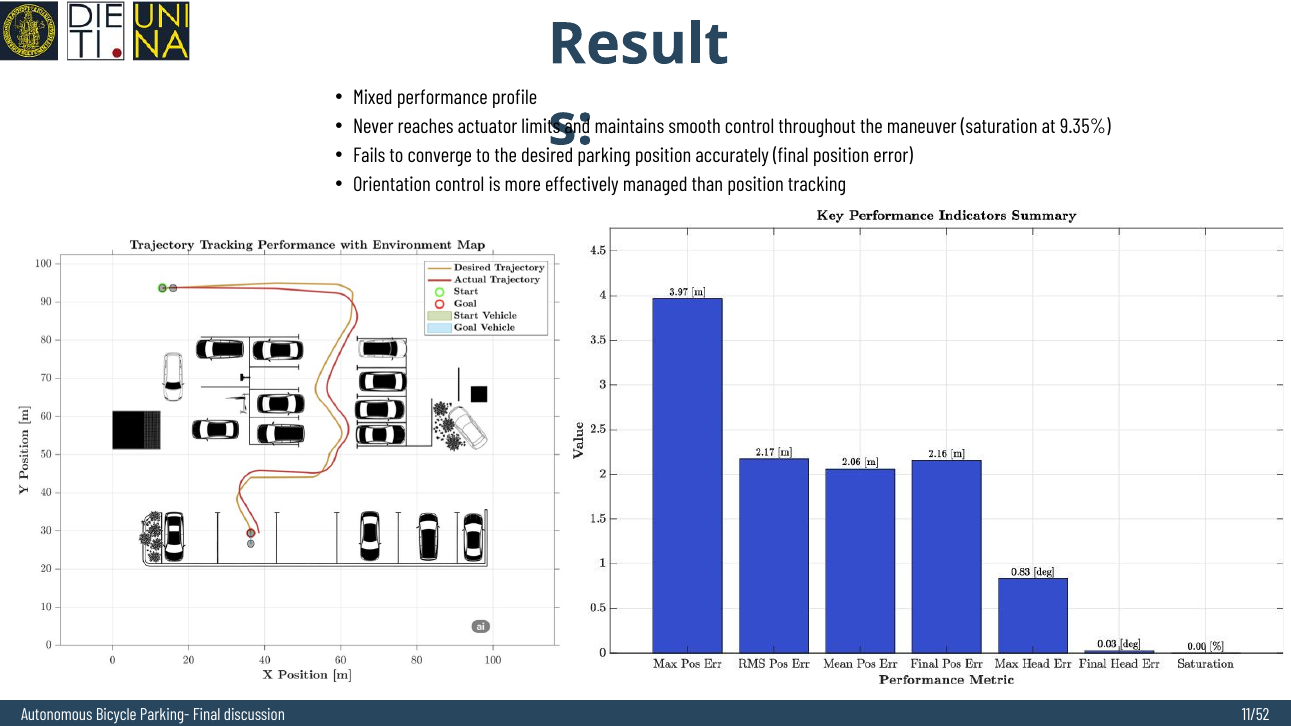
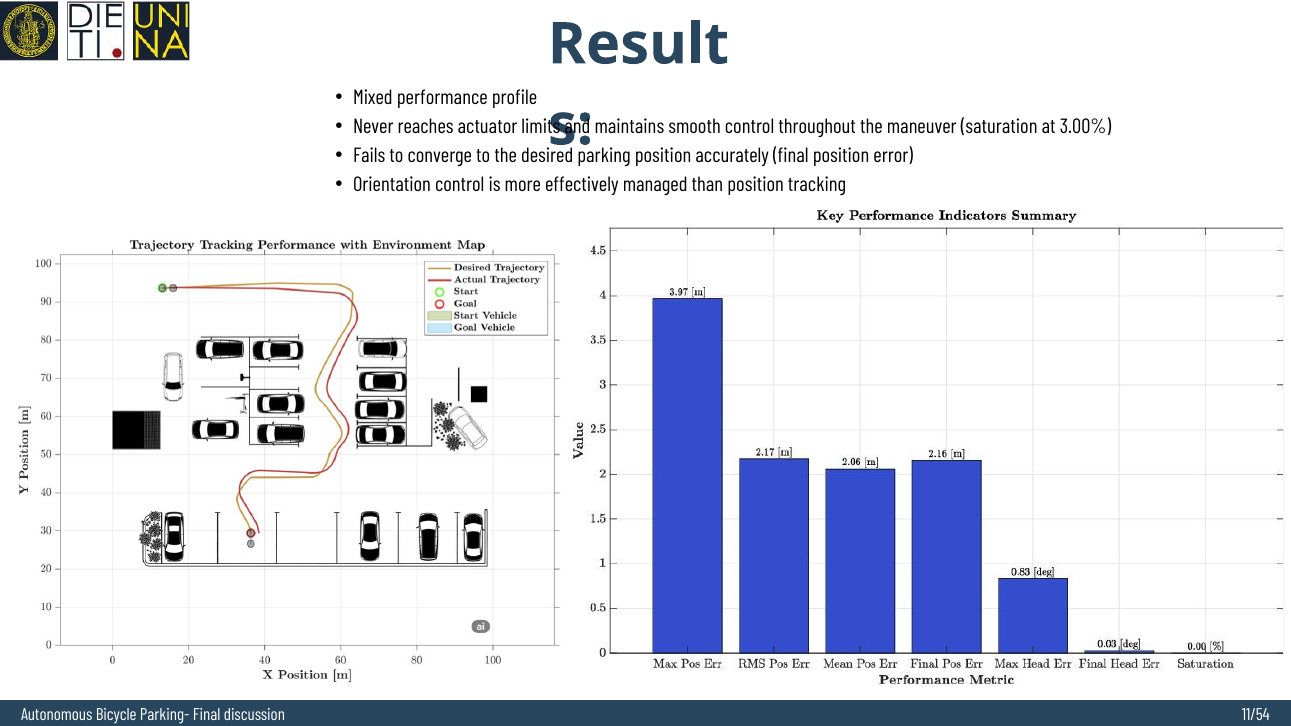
9.35%: 9.35% -> 3.00%
11/52: 11/52 -> 11/54
